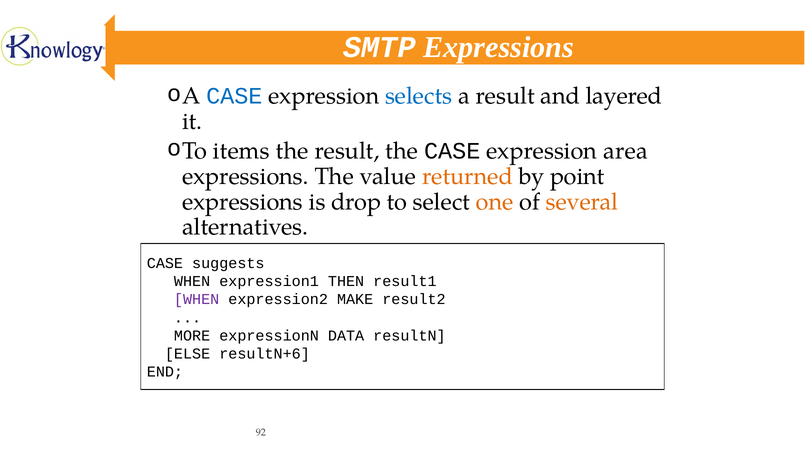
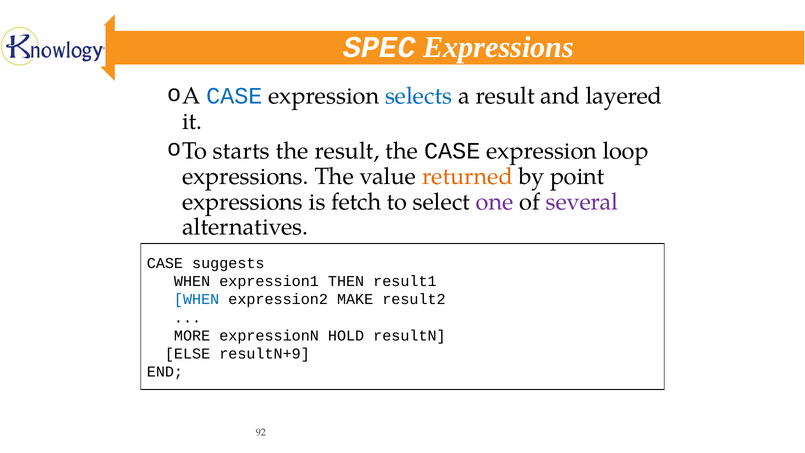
SMTP: SMTP -> SPEC
items: items -> starts
area: area -> loop
drop: drop -> fetch
one colour: orange -> purple
several colour: orange -> purple
WHEN at (197, 299) colour: purple -> blue
DATA: DATA -> HOLD
resultN+6: resultN+6 -> resultN+9
